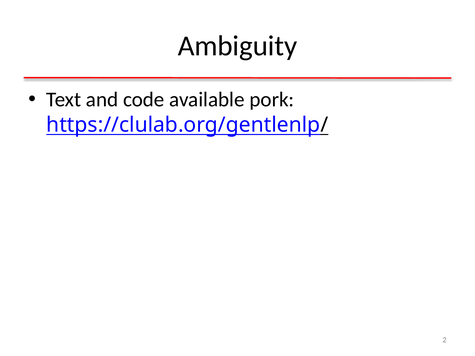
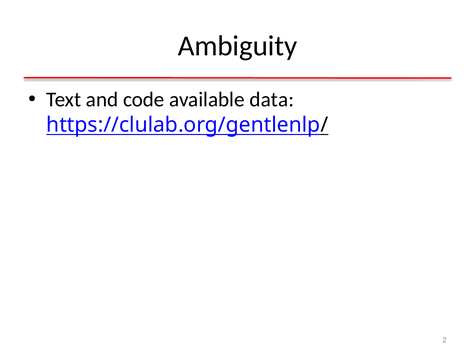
pork: pork -> data
